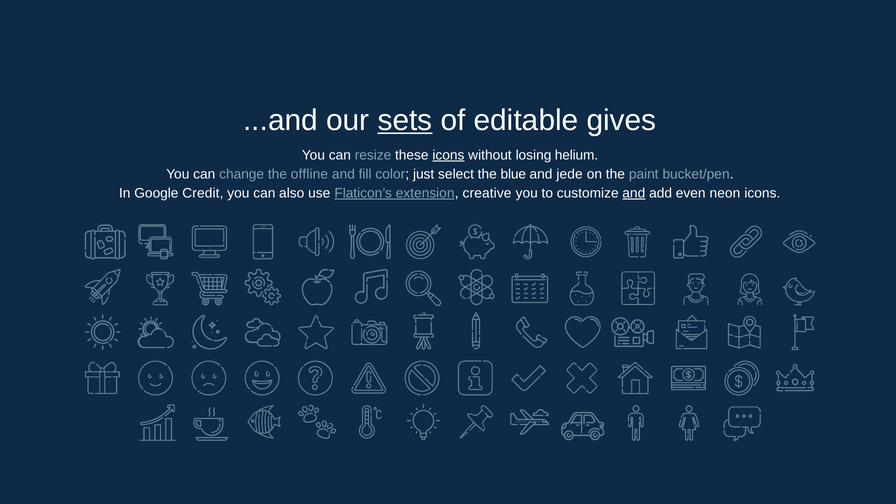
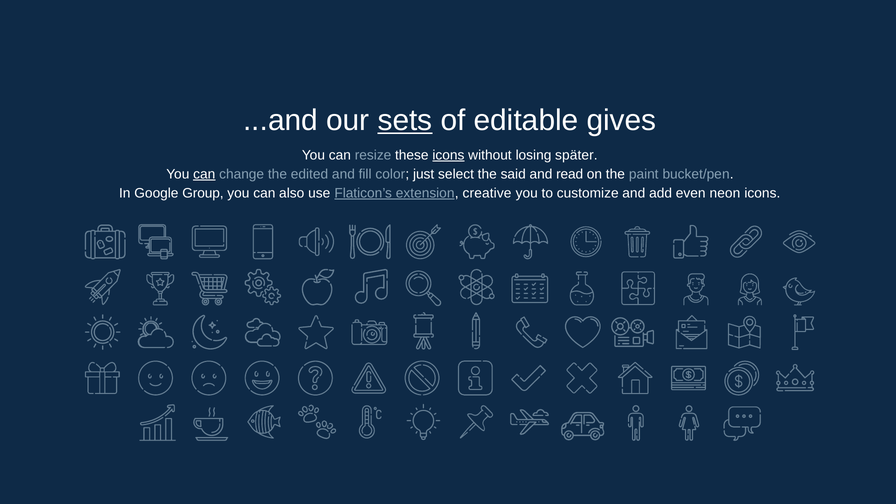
helium: helium -> später
can at (204, 174) underline: none -> present
offline: offline -> edited
blue: blue -> said
jede: jede -> read
Credit: Credit -> Group
and at (634, 193) underline: present -> none
